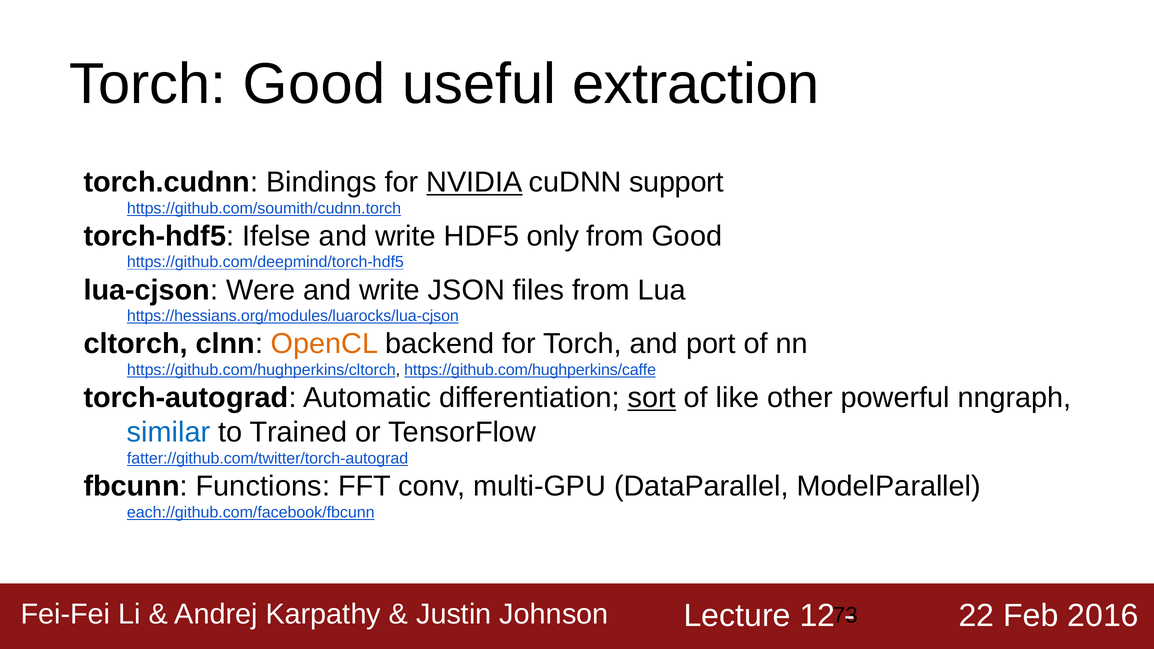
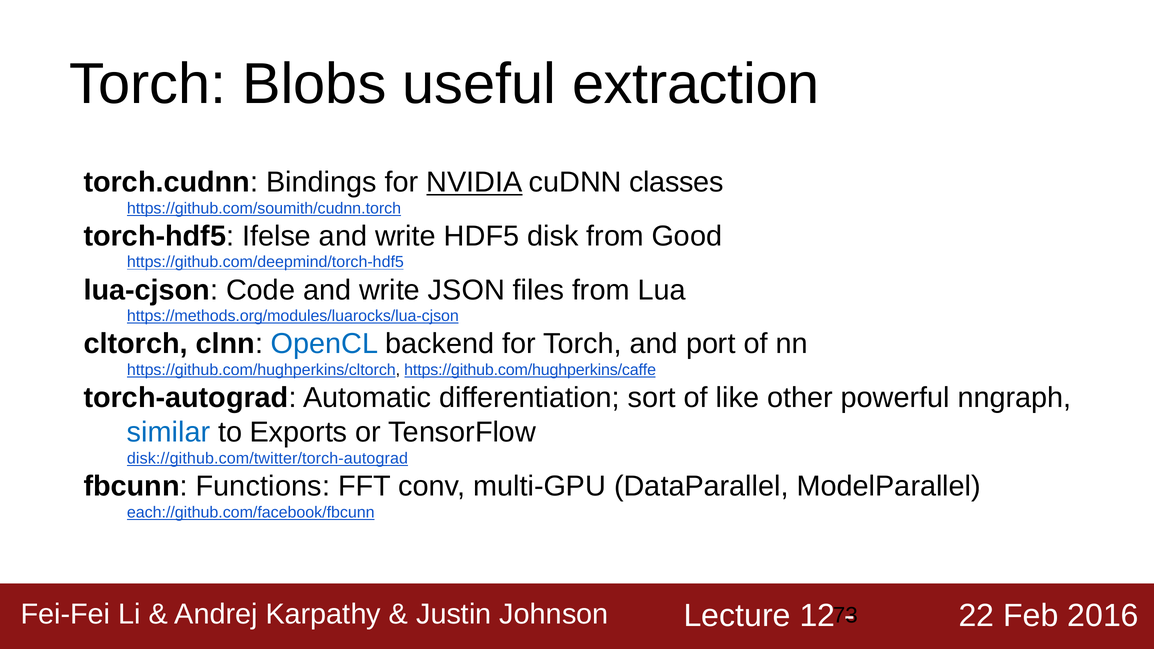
Torch Good: Good -> Blobs
support: support -> classes
only: only -> disk
Were: Were -> Code
https://hessians.org/modules/luarocks/lua-cjson: https://hessians.org/modules/luarocks/lua-cjson -> https://methods.org/modules/luarocks/lua-cjson
OpenCL colour: orange -> blue
sort underline: present -> none
Trained: Trained -> Exports
fatter://github.com/twitter/torch-autograd: fatter://github.com/twitter/torch-autograd -> disk://github.com/twitter/torch-autograd
